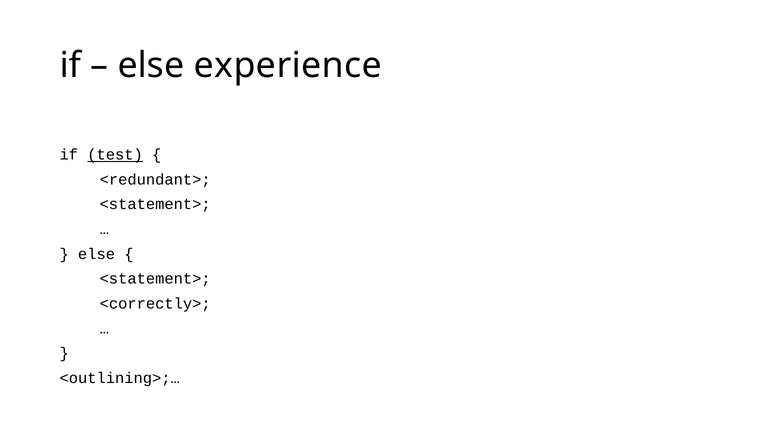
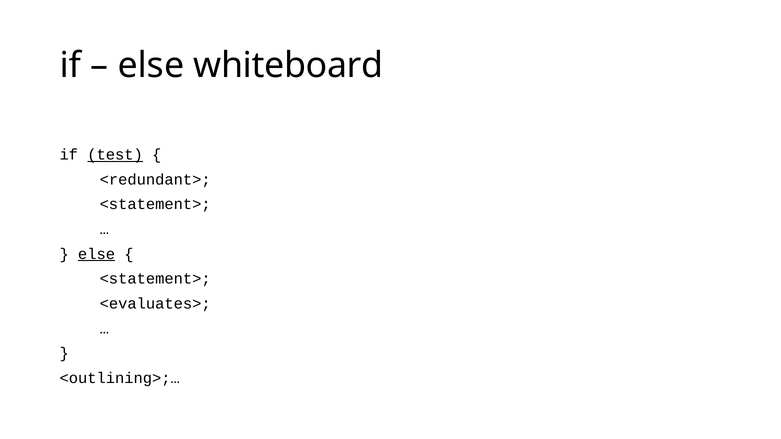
experience: experience -> whiteboard
else at (97, 254) underline: none -> present
<correctly>: <correctly> -> <evaluates>
